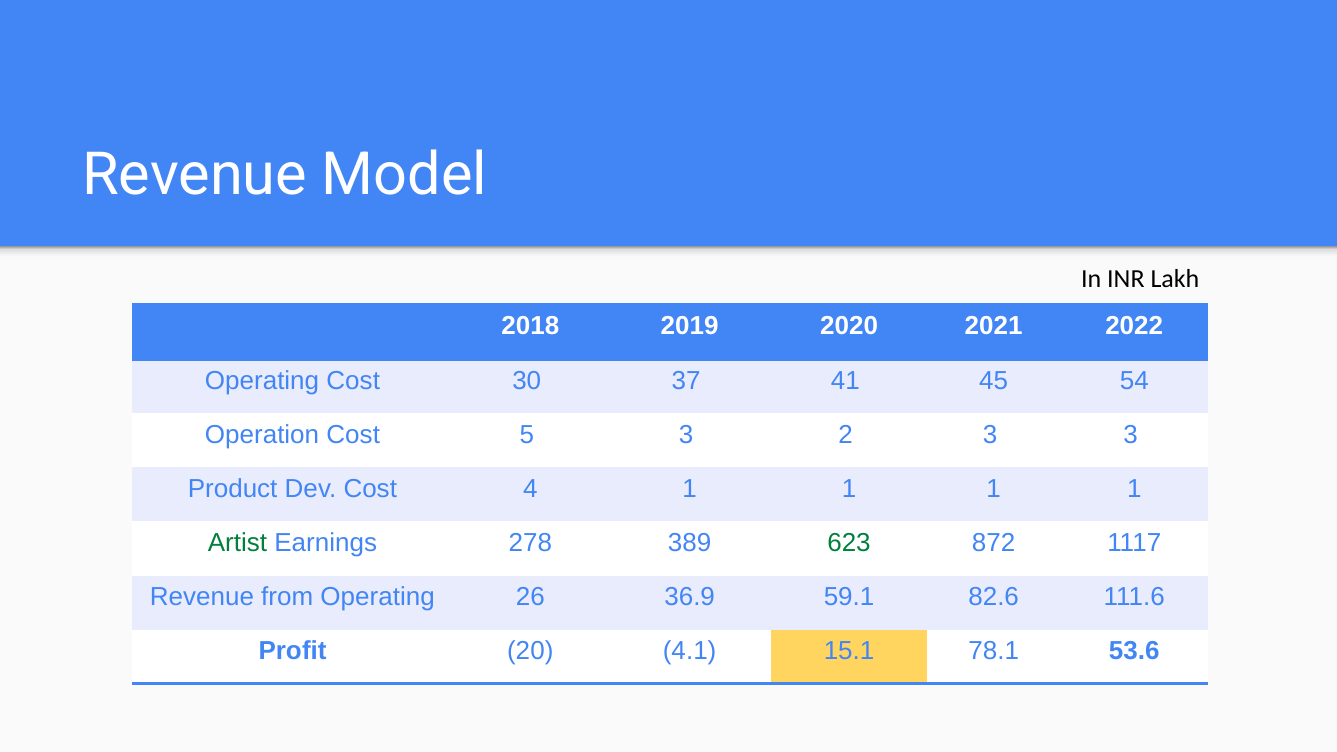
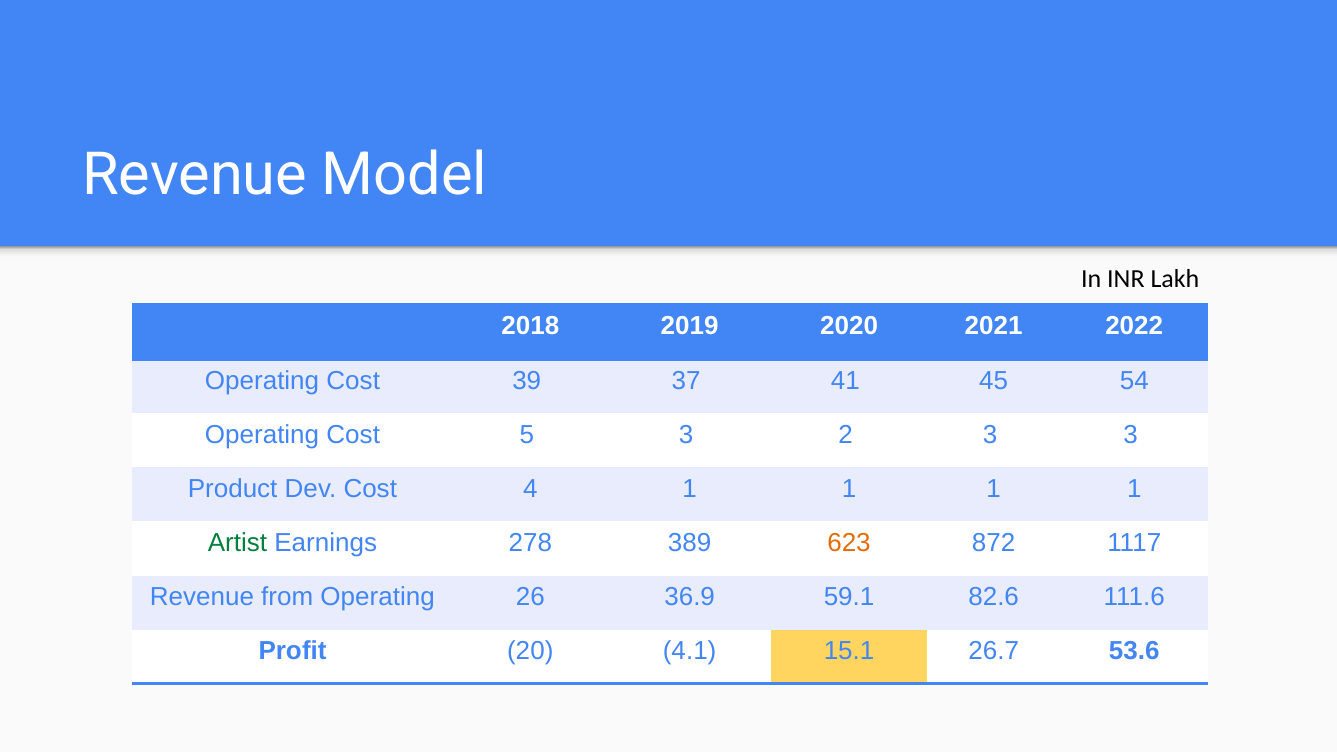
30: 30 -> 39
Operation at (262, 435): Operation -> Operating
623 colour: green -> orange
78.1: 78.1 -> 26.7
